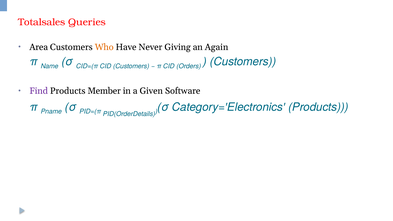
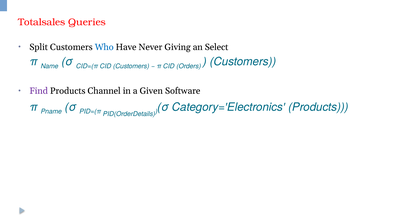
Area: Area -> Split
Who colour: orange -> blue
Again: Again -> Select
Member: Member -> Channel
